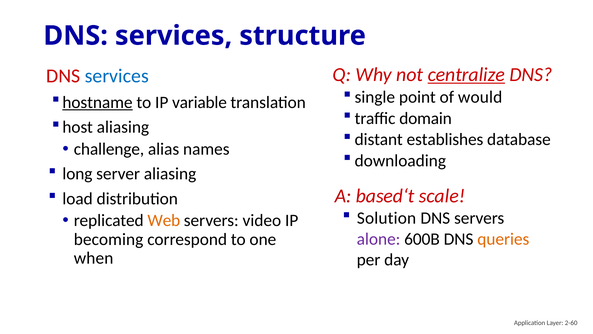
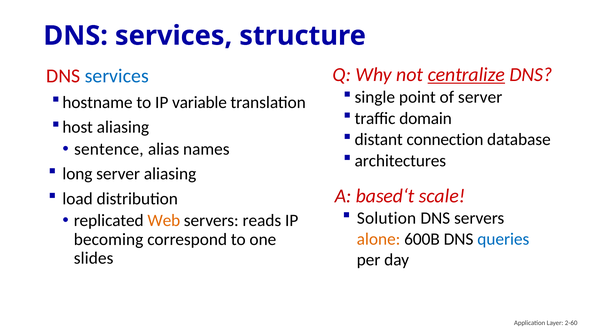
of would: would -> server
hostname underline: present -> none
establishes: establishes -> connection
challenge: challenge -> sentence
downloading: downloading -> architectures
video: video -> reads
alone colour: purple -> orange
queries colour: orange -> blue
when: when -> slides
